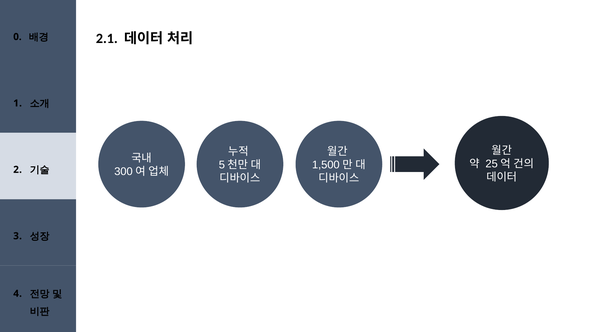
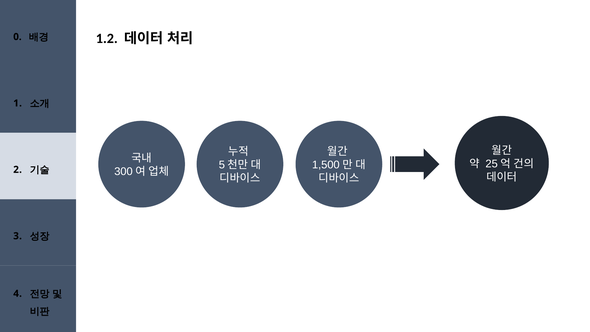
2.1: 2.1 -> 1.2
